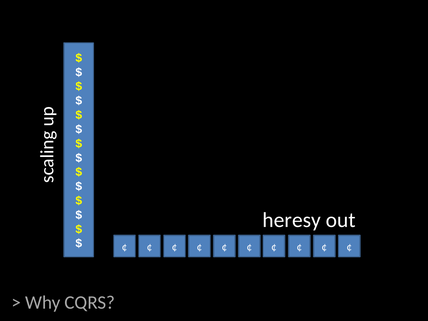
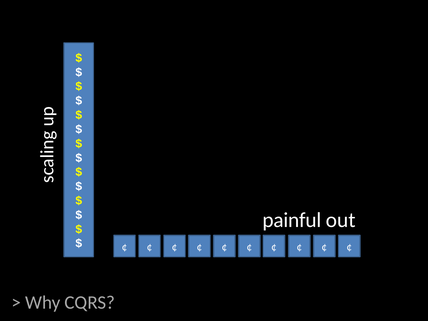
heresy: heresy -> painful
